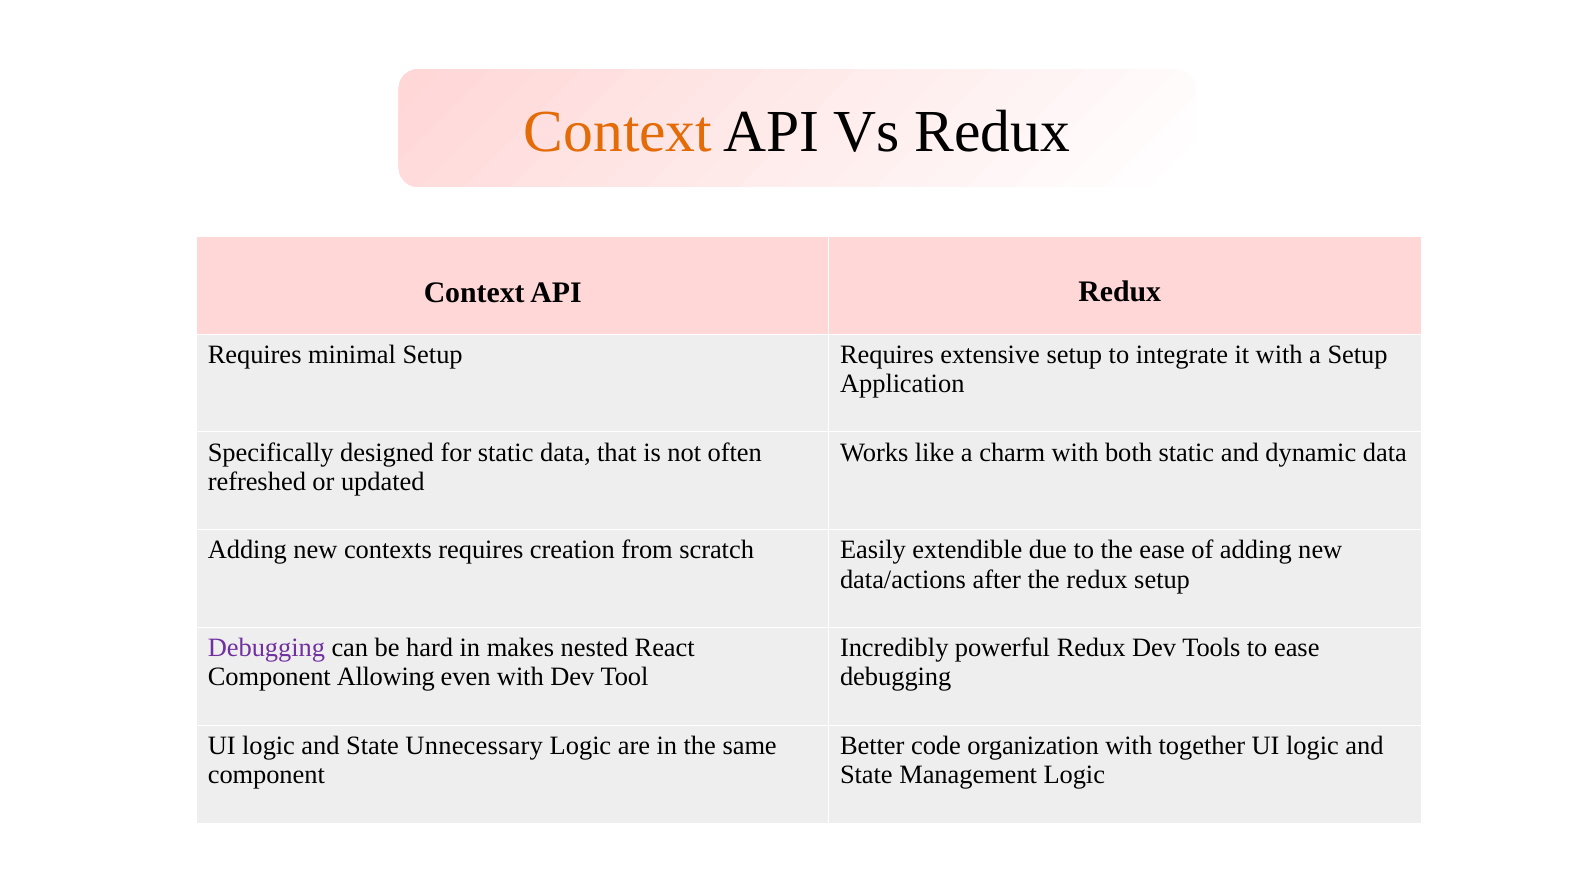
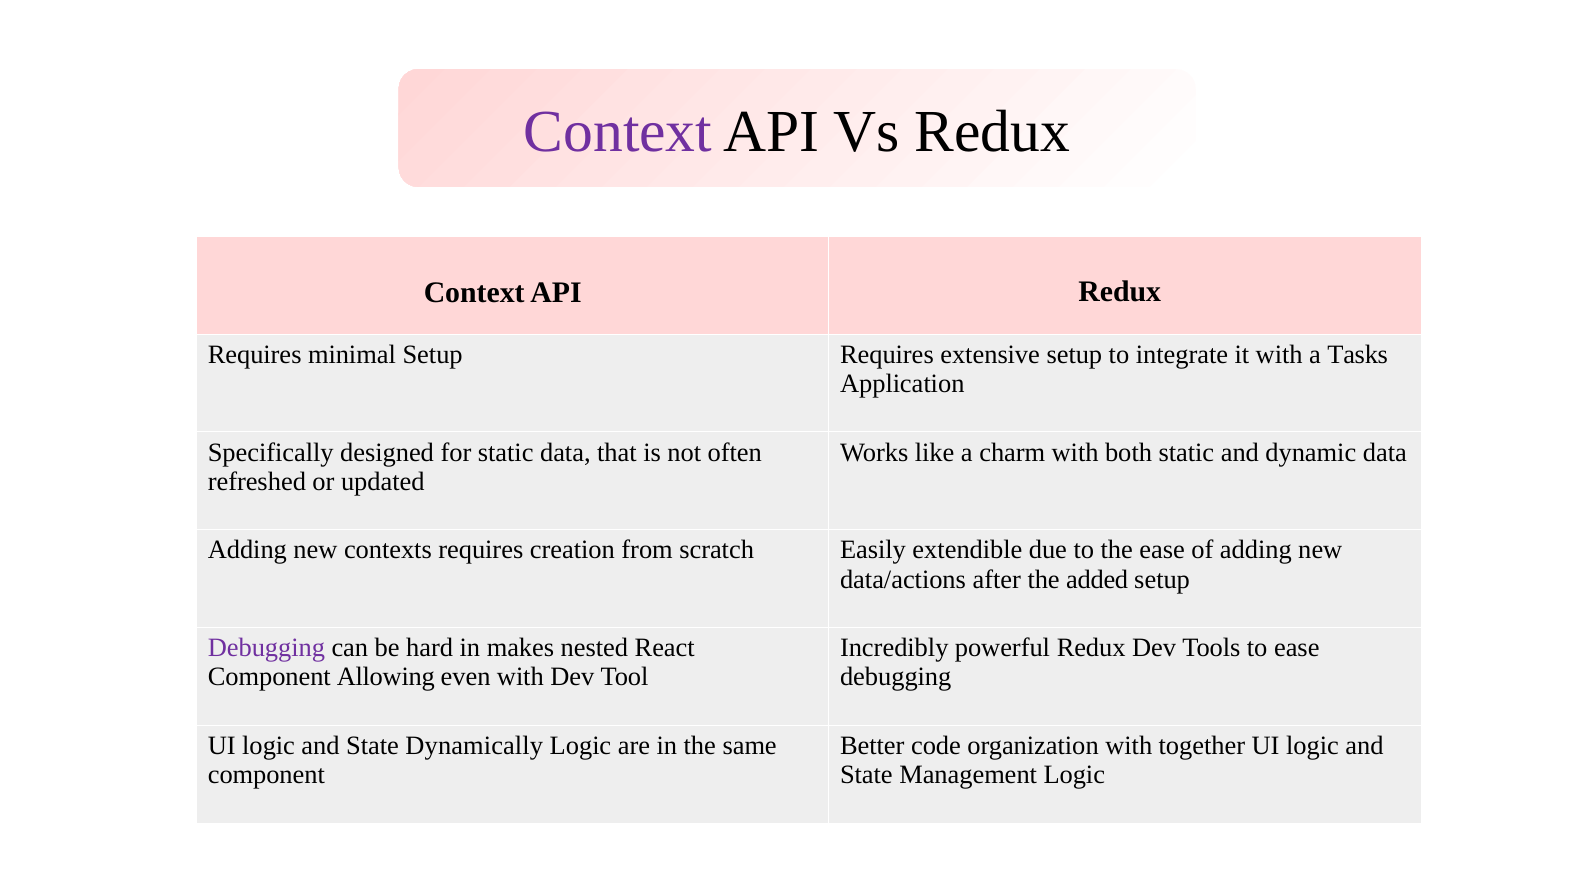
Context at (618, 132) colour: orange -> purple
a Setup: Setup -> Tasks
the redux: redux -> added
Unnecessary: Unnecessary -> Dynamically
